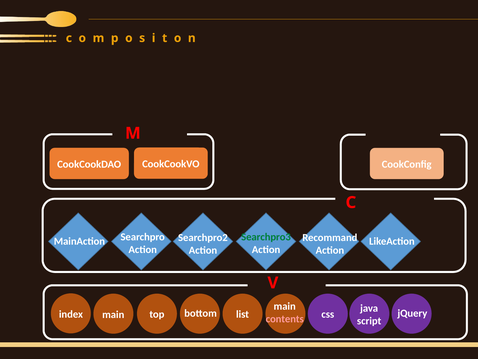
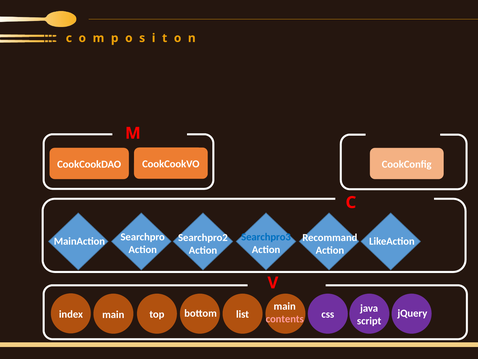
Searchpro3 colour: green -> blue
